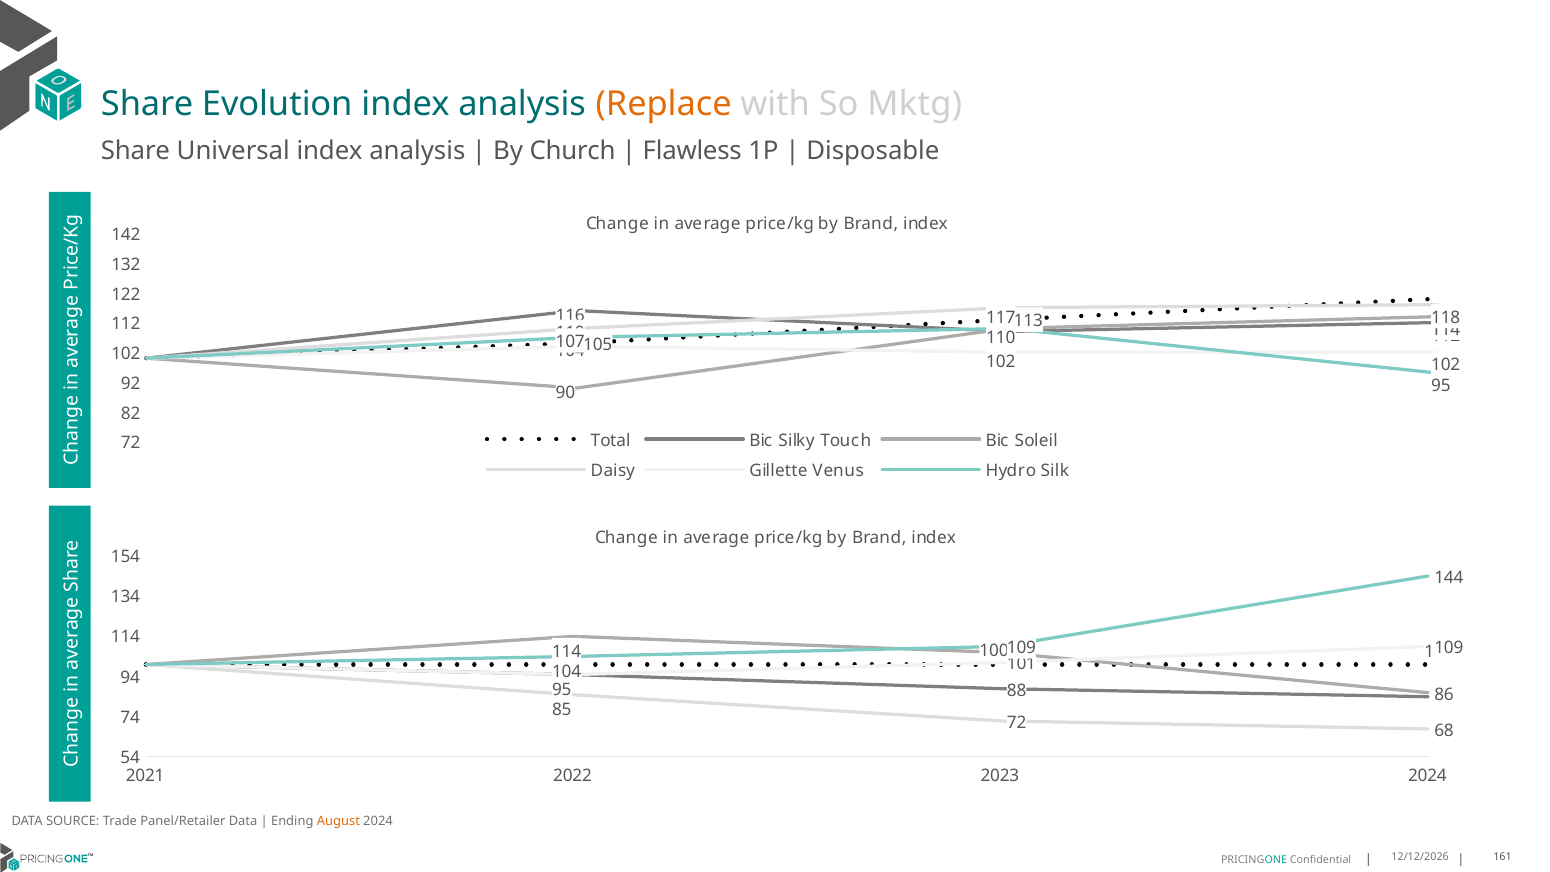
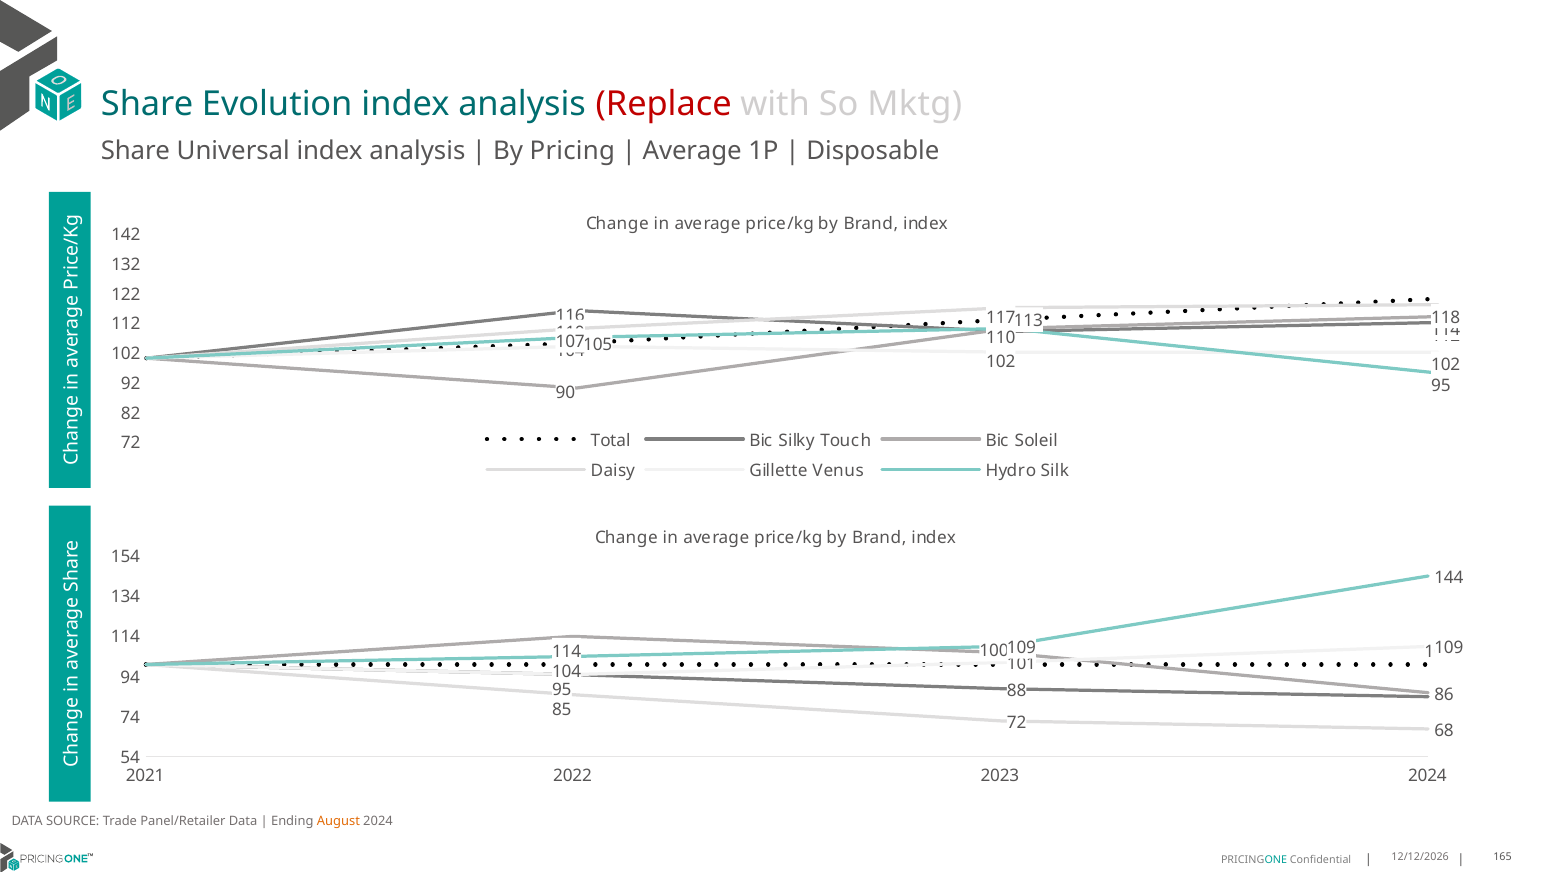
Replace colour: orange -> red
Church: Church -> Pricing
Flawless at (692, 151): Flawless -> Average
161: 161 -> 165
